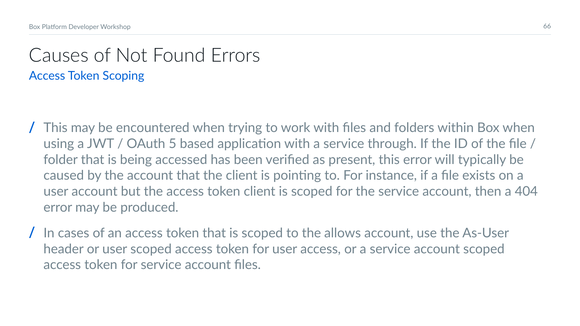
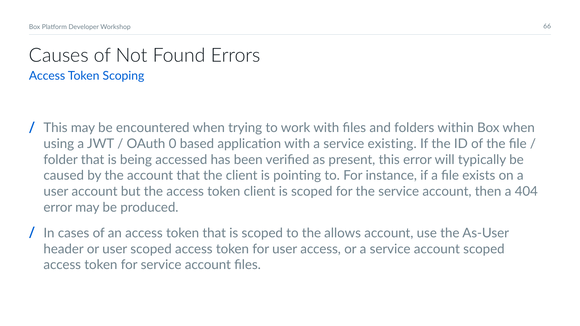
5: 5 -> 0
through: through -> existing
